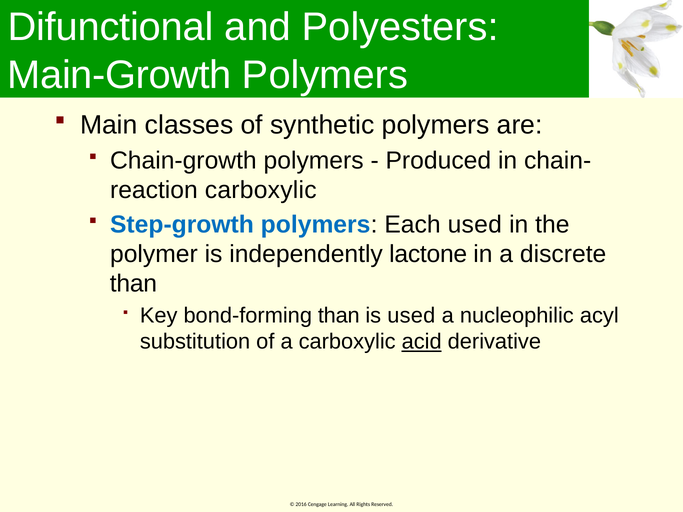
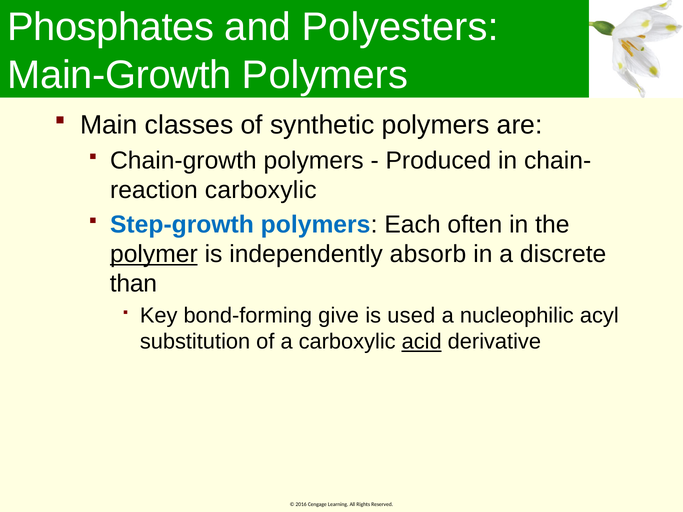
Difunctional: Difunctional -> Phosphates
Each used: used -> often
polymer underline: none -> present
lactone: lactone -> absorb
bond-forming than: than -> give
